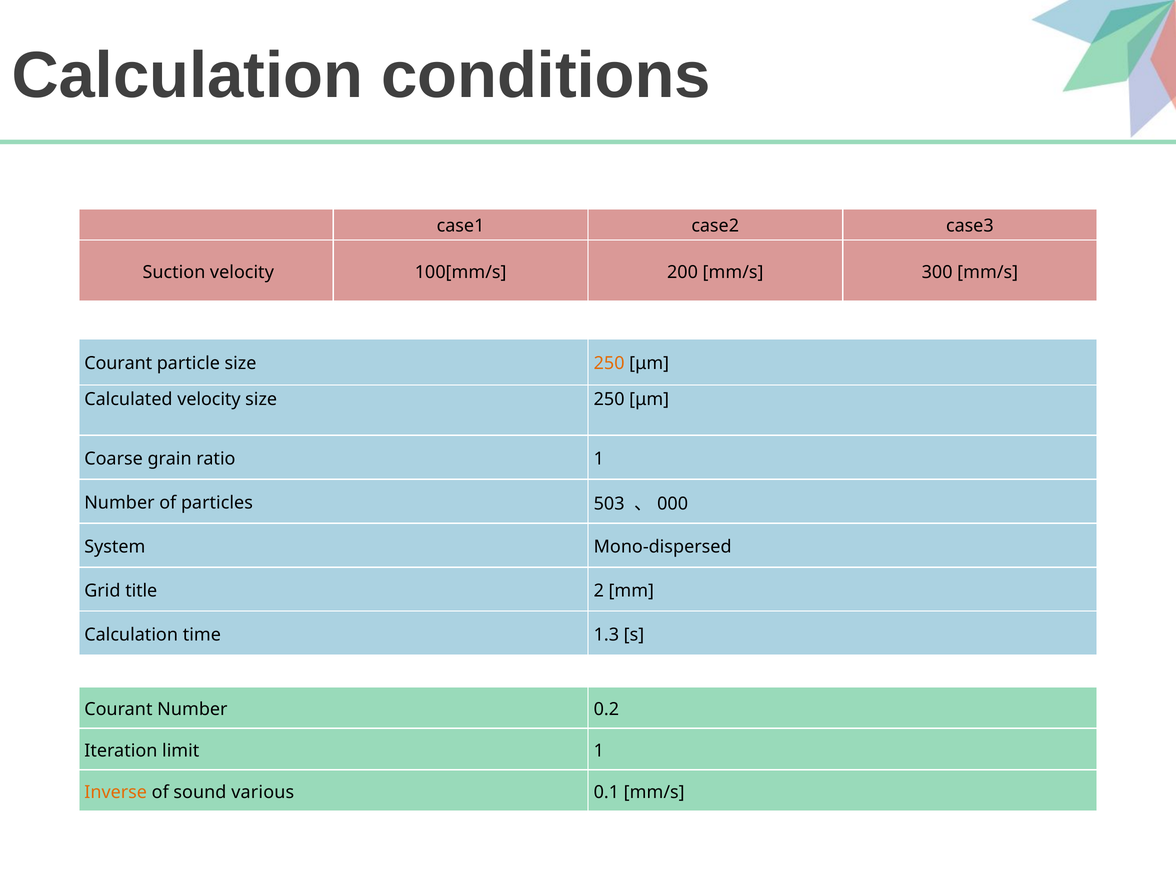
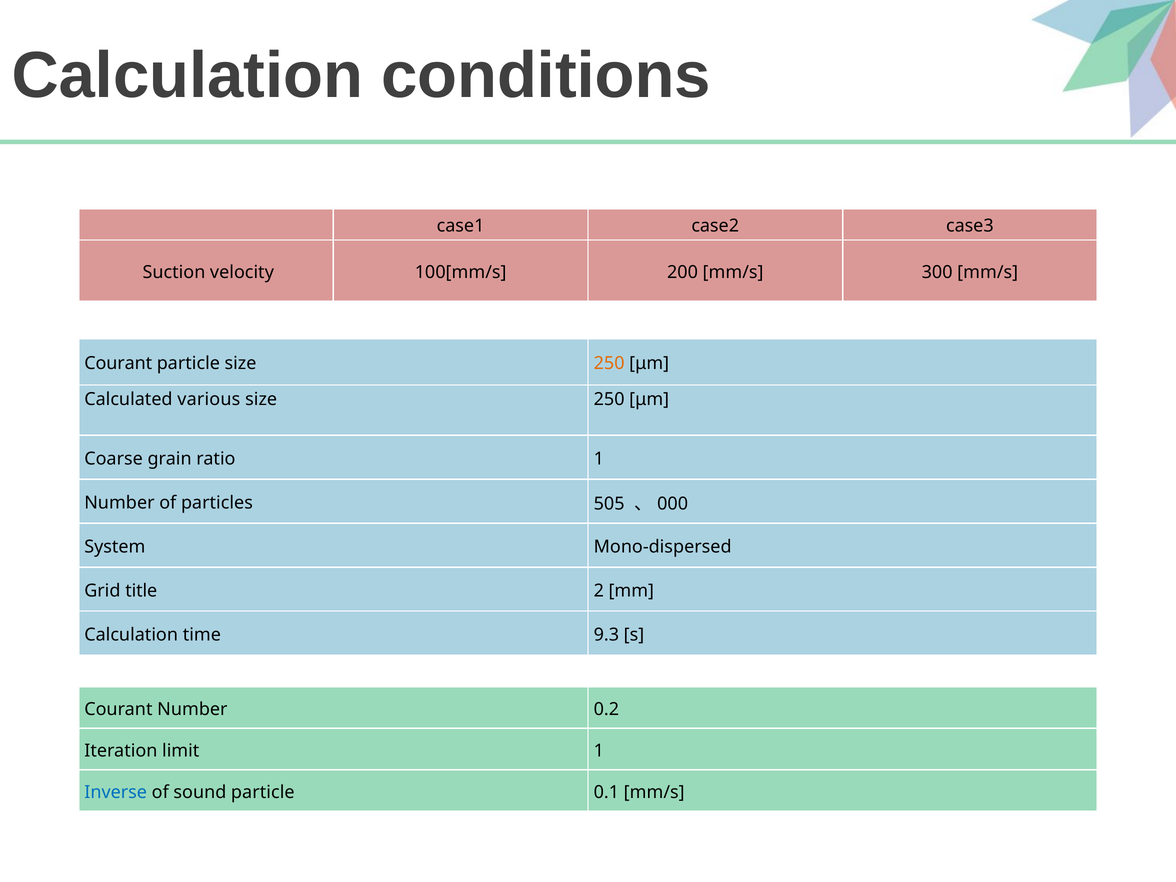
Calculated velocity: velocity -> various
503: 503 -> 505
1.3: 1.3 -> 9.3
Inverse colour: orange -> blue
sound various: various -> particle
